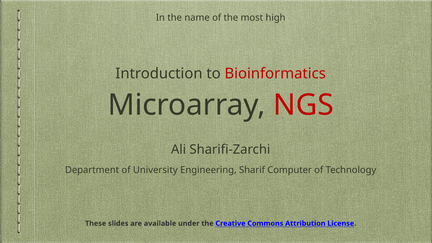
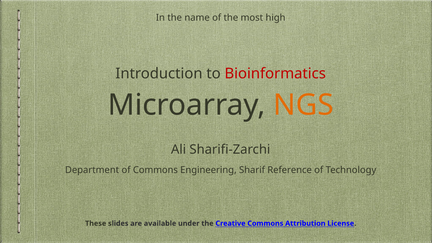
NGS colour: red -> orange
of University: University -> Commons
Computer: Computer -> Reference
